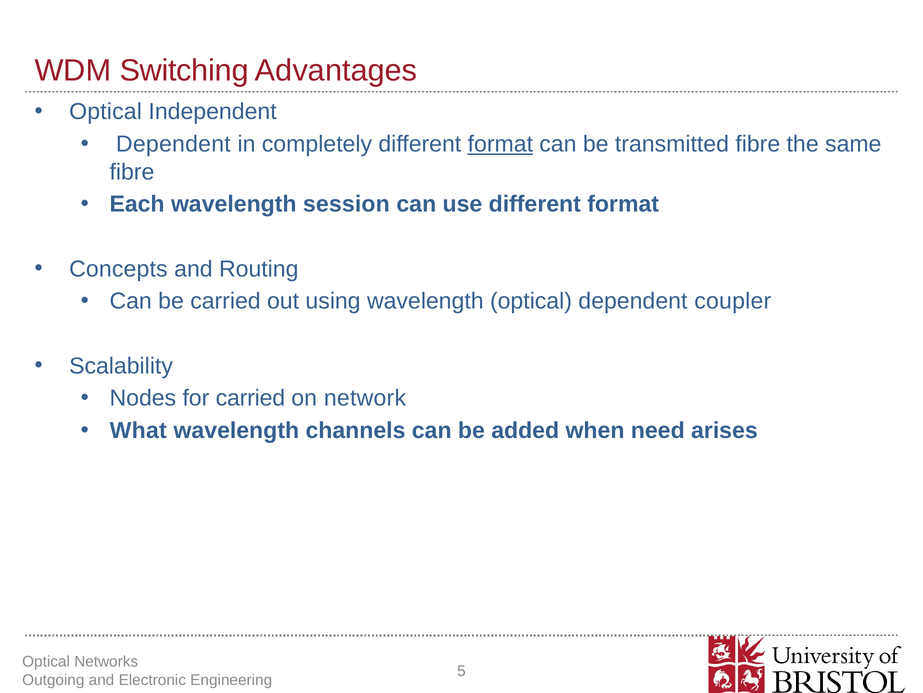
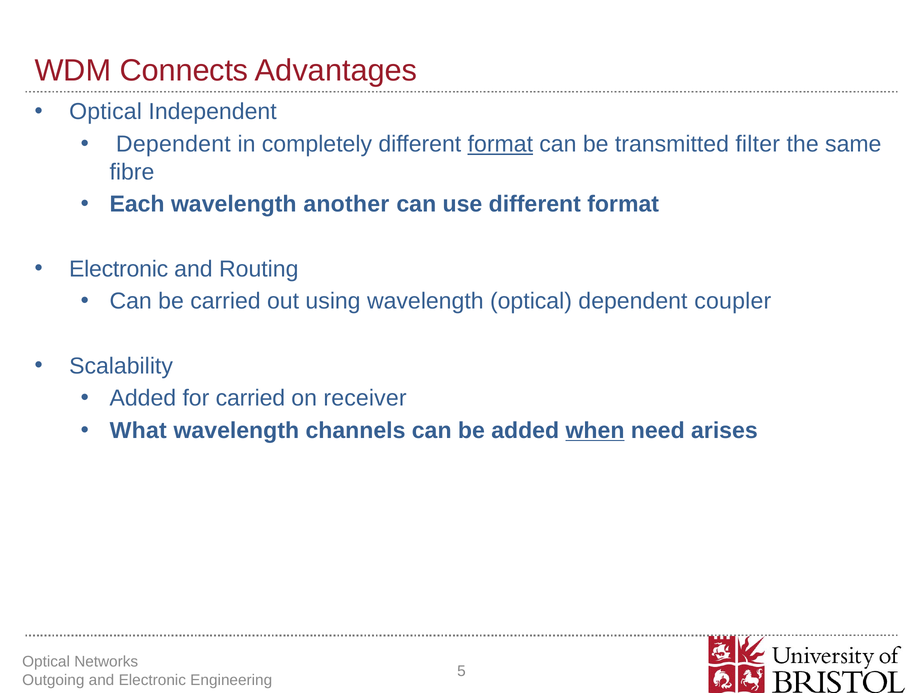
Switching: Switching -> Connects
transmitted fibre: fibre -> filter
session: session -> another
Concepts at (118, 269): Concepts -> Electronic
Nodes at (143, 398): Nodes -> Added
network: network -> receiver
when underline: none -> present
